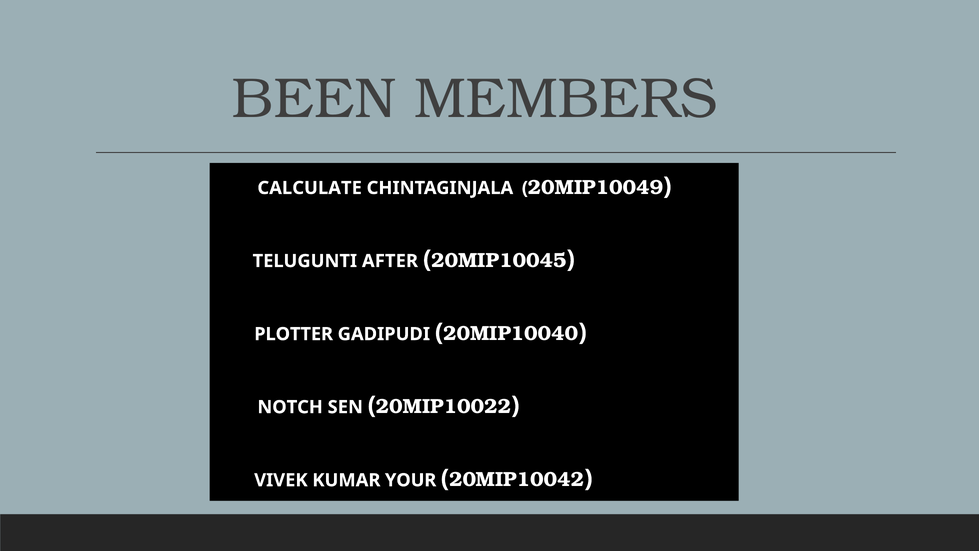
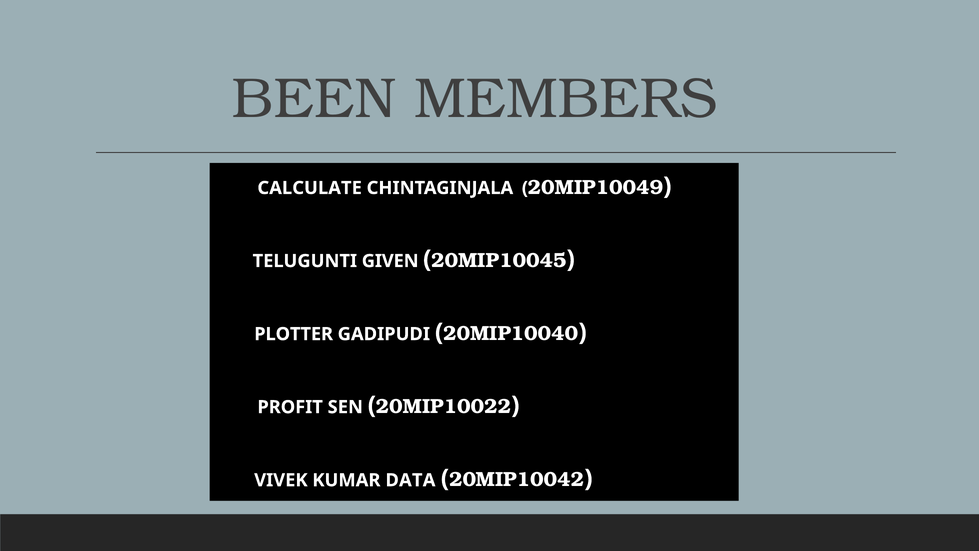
AFTER: AFTER -> GIVEN
NOTCH: NOTCH -> PROFIT
YOUR: YOUR -> DATA
